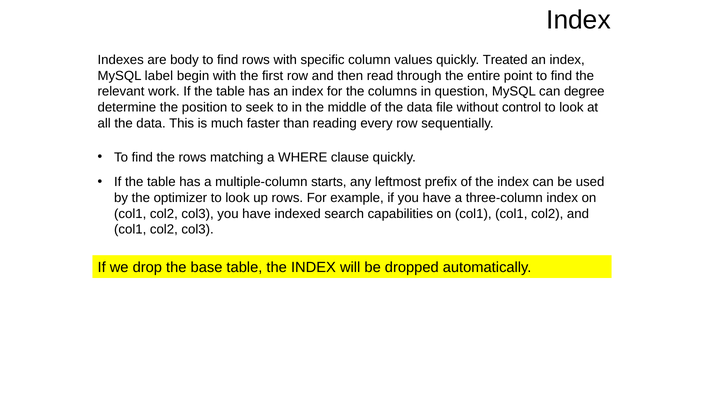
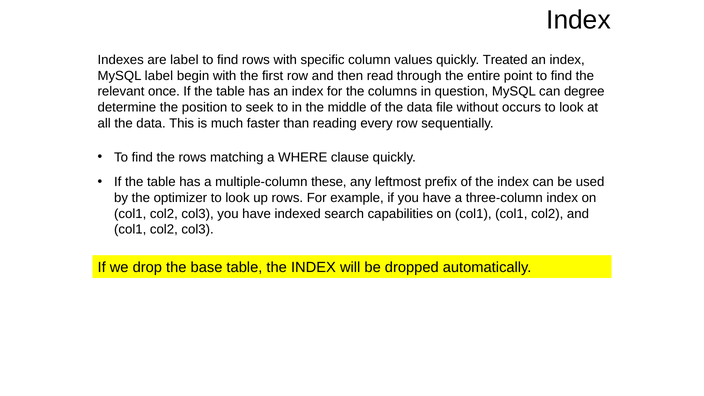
are body: body -> label
work: work -> once
control: control -> occurs
starts: starts -> these
